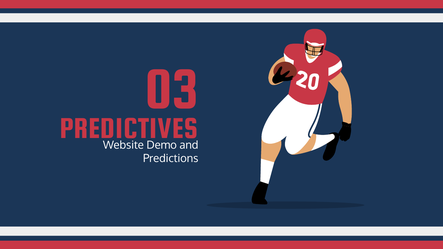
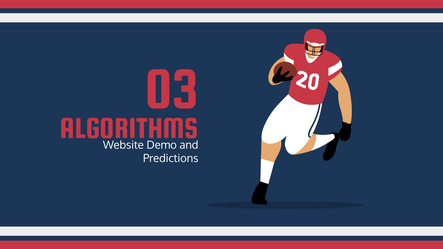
PREDICTIVES: PREDICTIVES -> ALGORITHMS
